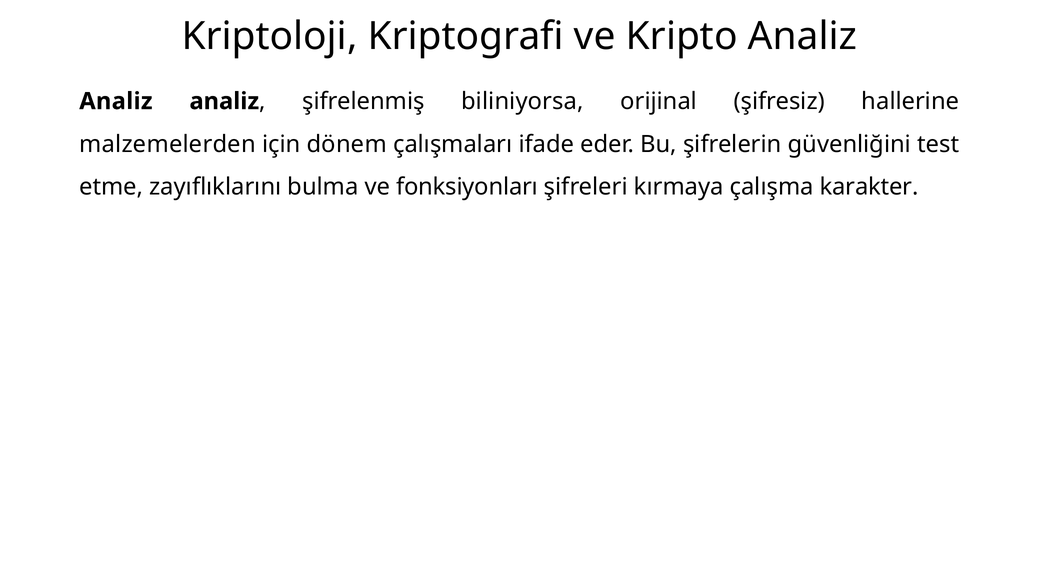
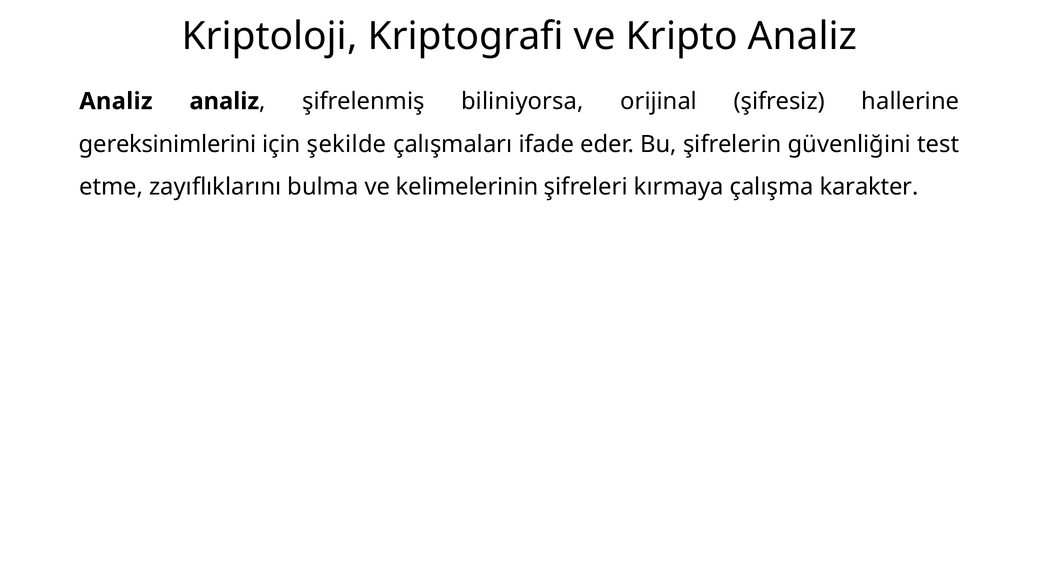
malzemelerden: malzemelerden -> gereksinimlerini
dönem: dönem -> şekilde
fonksiyonları: fonksiyonları -> kelimelerinin
